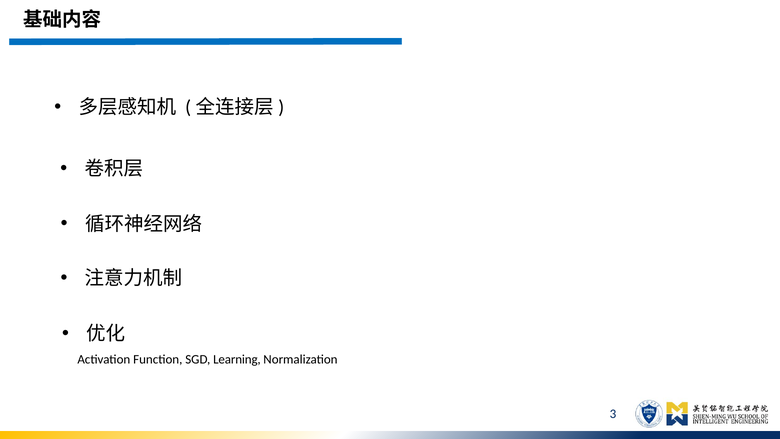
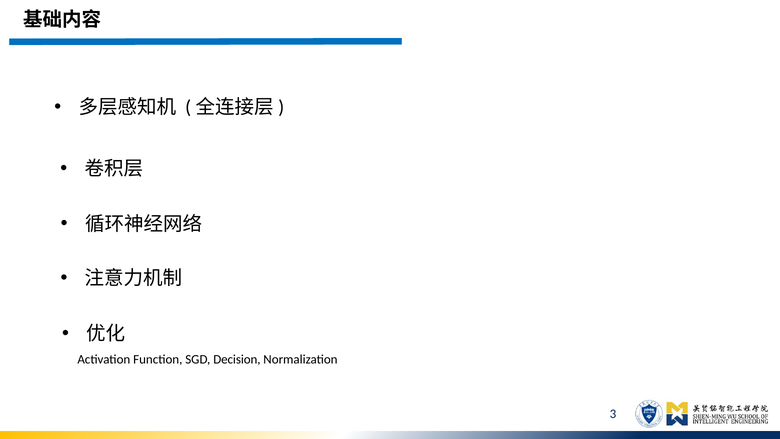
Learning: Learning -> Decision
